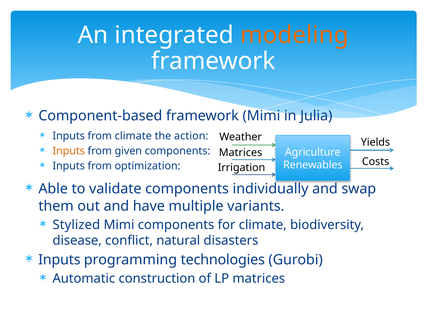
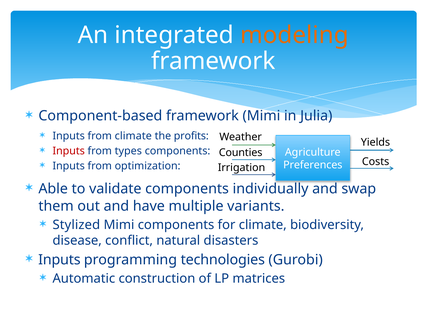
action: action -> profits
Inputs at (69, 151) colour: orange -> red
given: given -> types
Matrices at (241, 153): Matrices -> Counties
Renewables: Renewables -> Preferences
